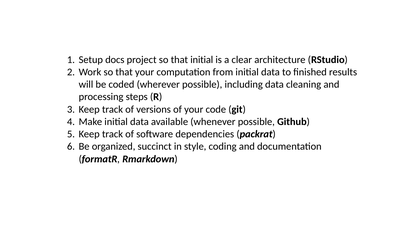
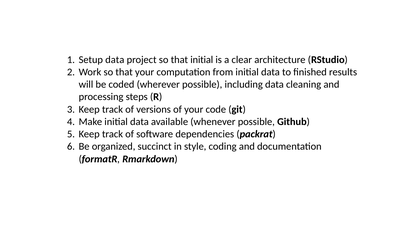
Setup docs: docs -> data
